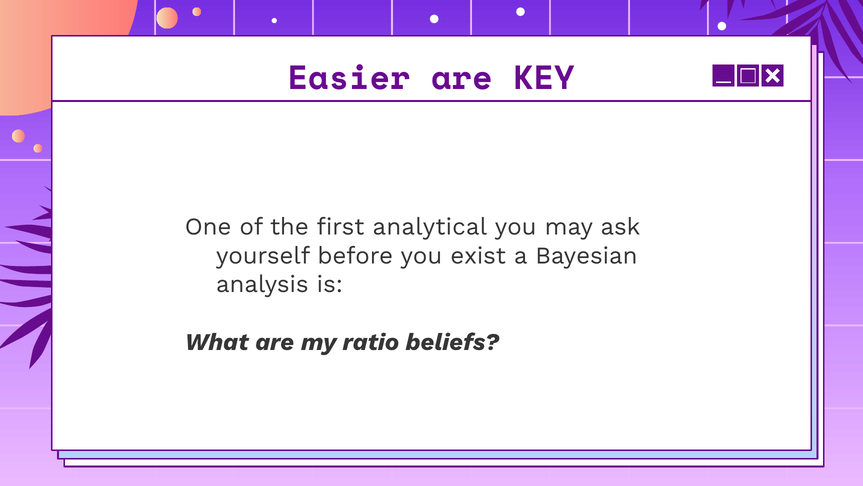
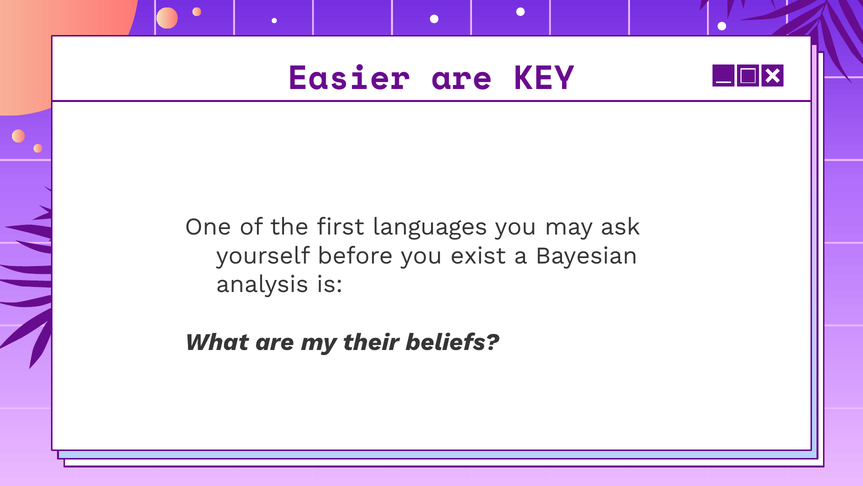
analytical: analytical -> languages
ratio: ratio -> their
